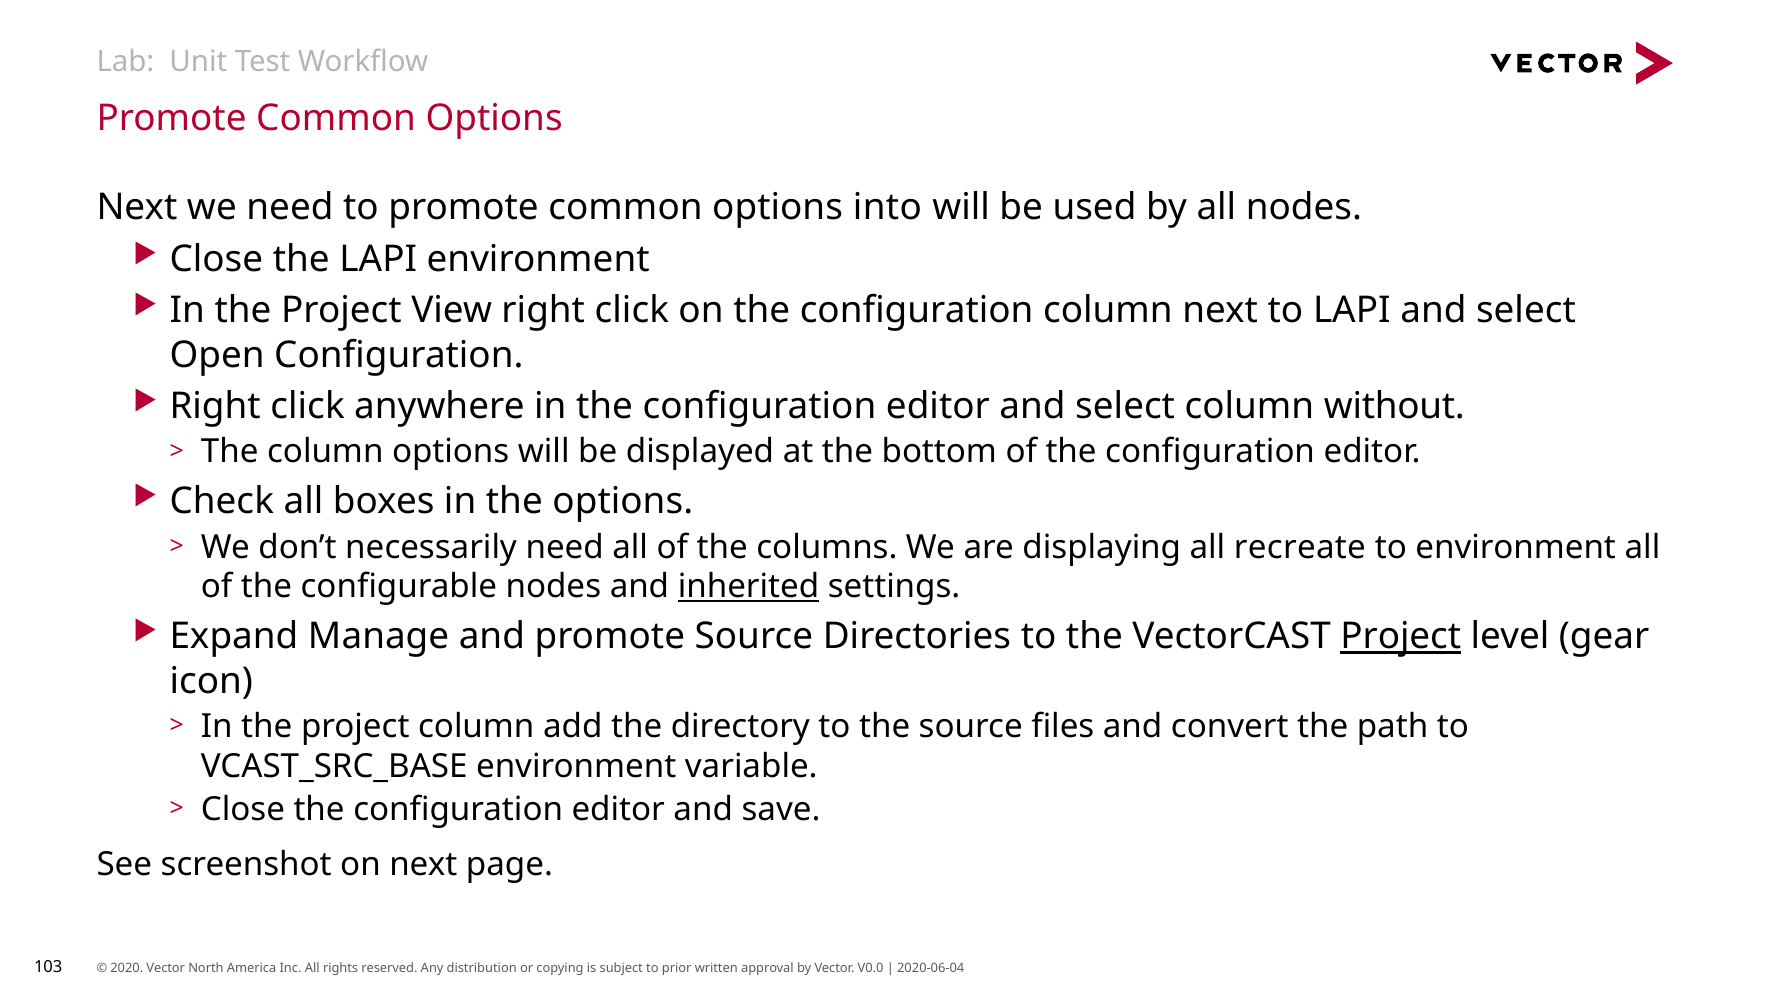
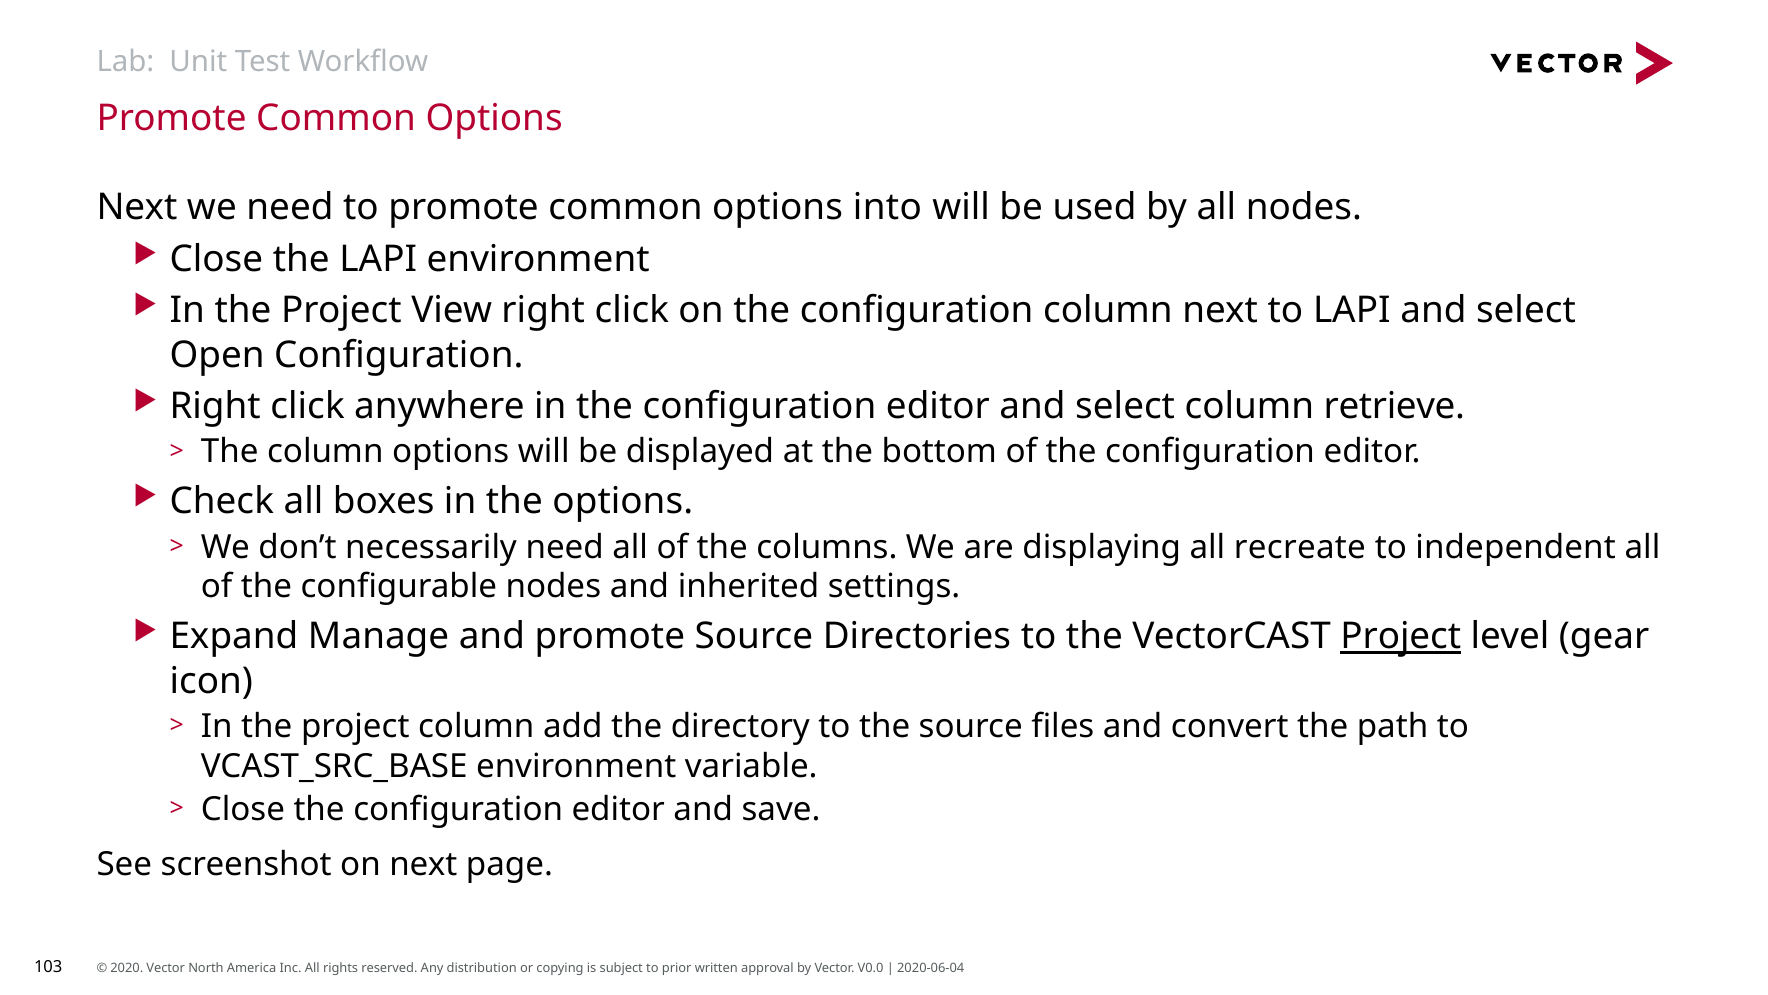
without: without -> retrieve
to environment: environment -> independent
inherited underline: present -> none
